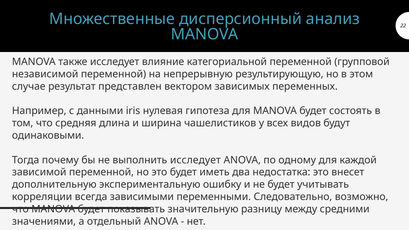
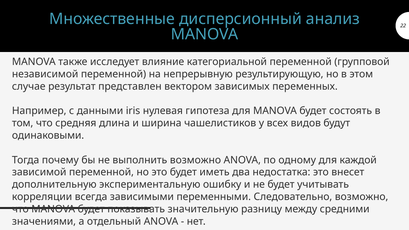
выполнить исследует: исследует -> возможно
